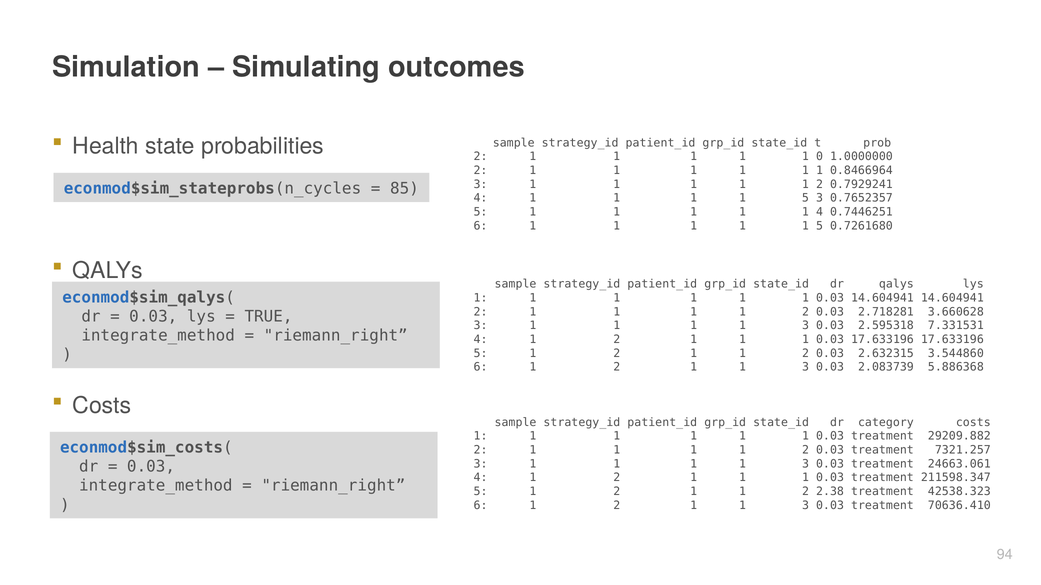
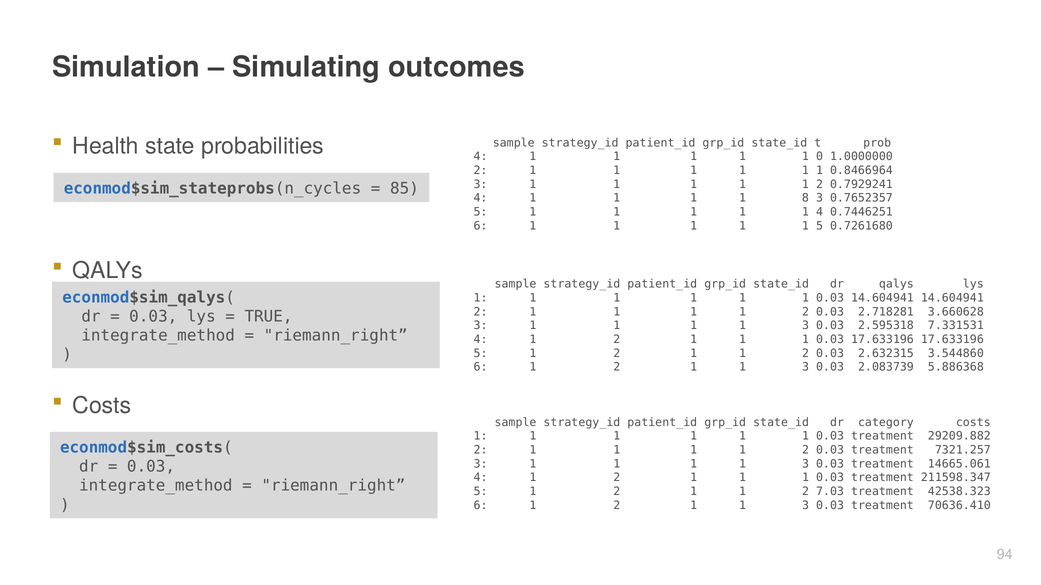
2 at (481, 157): 2 -> 4
5 at (805, 198): 5 -> 8
24663.061: 24663.061 -> 14665.061
2.38: 2.38 -> 7.03
